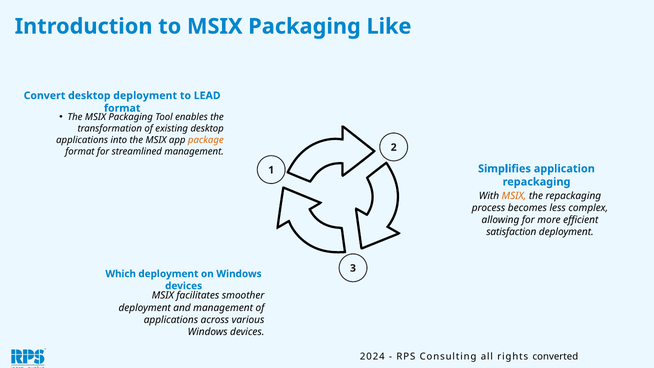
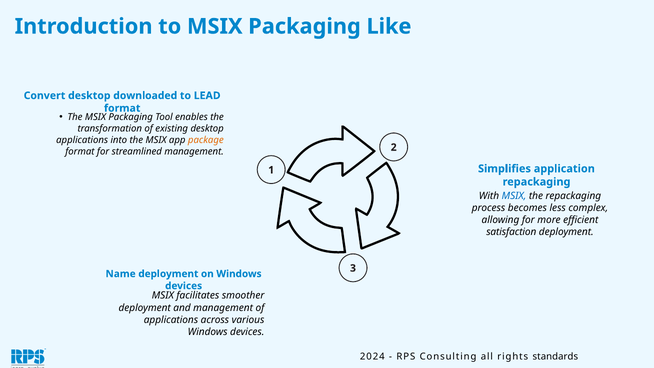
desktop deployment: deployment -> downloaded
MSIX at (514, 196) colour: orange -> blue
Which: Which -> Name
converted: converted -> standards
